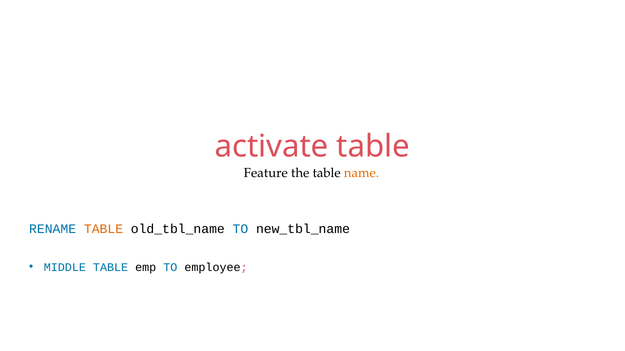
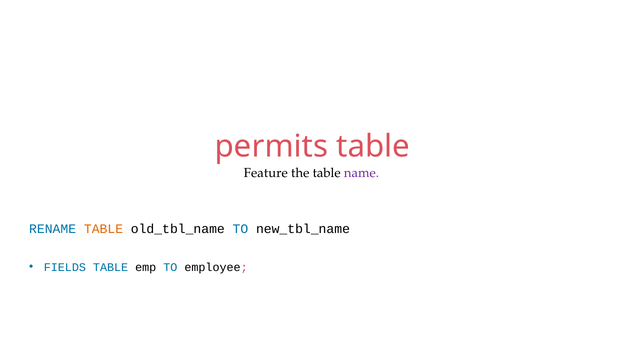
activate: activate -> permits
name colour: orange -> purple
MIDDLE: MIDDLE -> FIELDS
